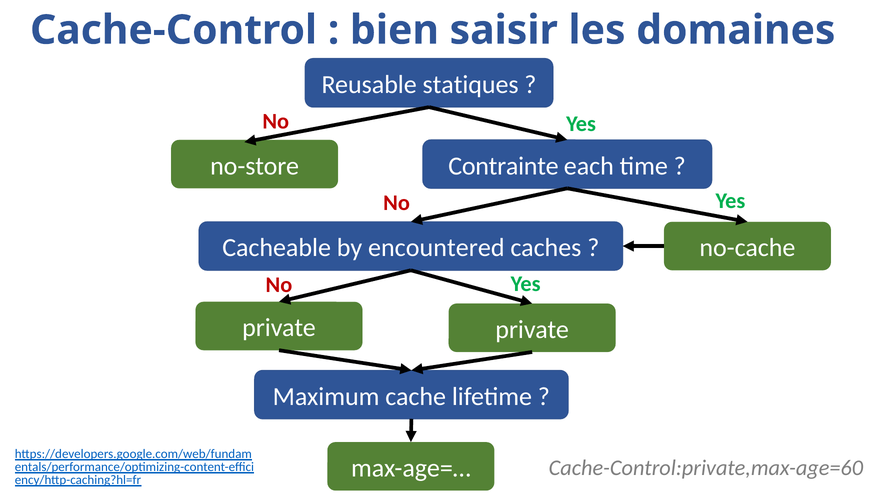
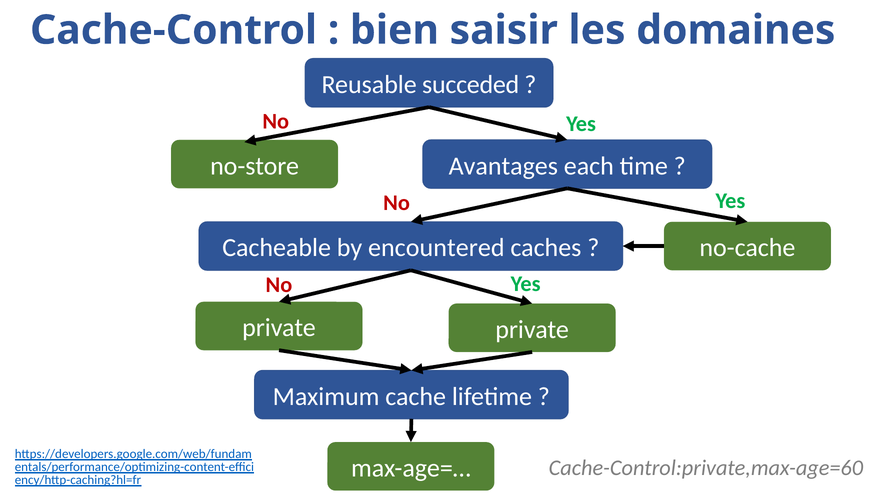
statiques: statiques -> succeded
Contrainte: Contrainte -> Avantages
